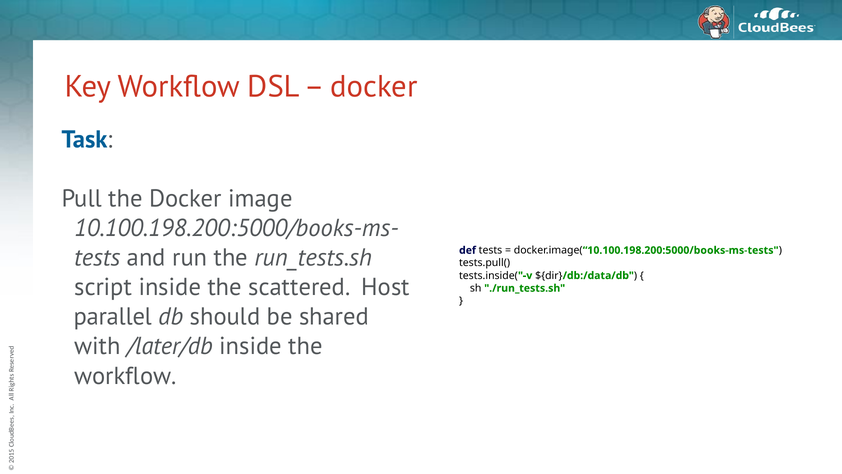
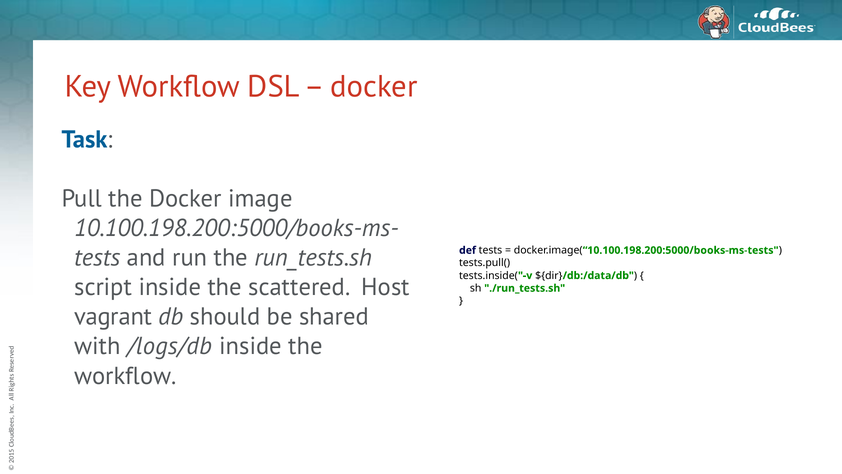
parallel: parallel -> vagrant
/later/db: /later/db -> /logs/db
